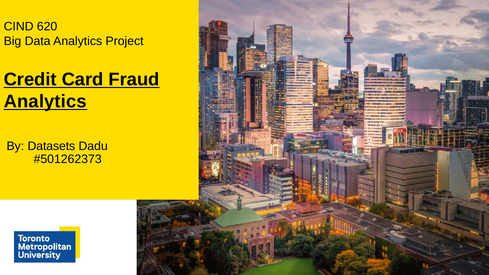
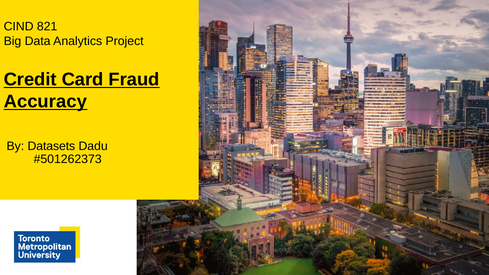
620: 620 -> 821
Analytics at (45, 102): Analytics -> Accuracy
